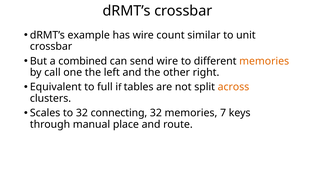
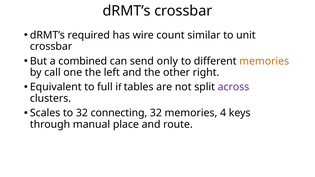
example: example -> required
send wire: wire -> only
across colour: orange -> purple
7: 7 -> 4
